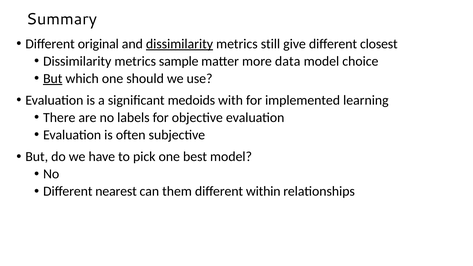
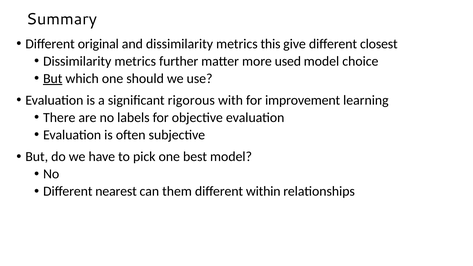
dissimilarity at (179, 44) underline: present -> none
still: still -> this
sample: sample -> further
data: data -> used
medoids: medoids -> rigorous
implemented: implemented -> improvement
